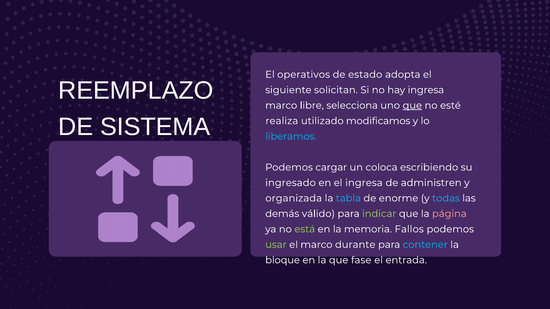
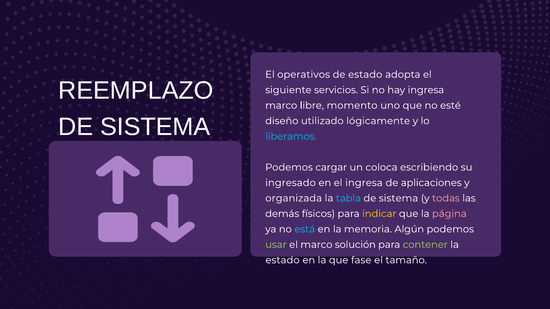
solicitan: solicitan -> servicios
selecciona: selecciona -> momento
que at (412, 106) underline: present -> none
realiza: realiza -> diseño
modificamos: modificamos -> lógicamente
administren: administren -> aplicaciones
enorme at (399, 198): enorme -> sistema
todas colour: light blue -> pink
válido: válido -> físicos
indicar colour: light green -> yellow
está colour: light green -> light blue
Fallos: Fallos -> Algún
durante: durante -> solución
contener colour: light blue -> light green
bloque at (283, 260): bloque -> estado
entrada: entrada -> tamaño
